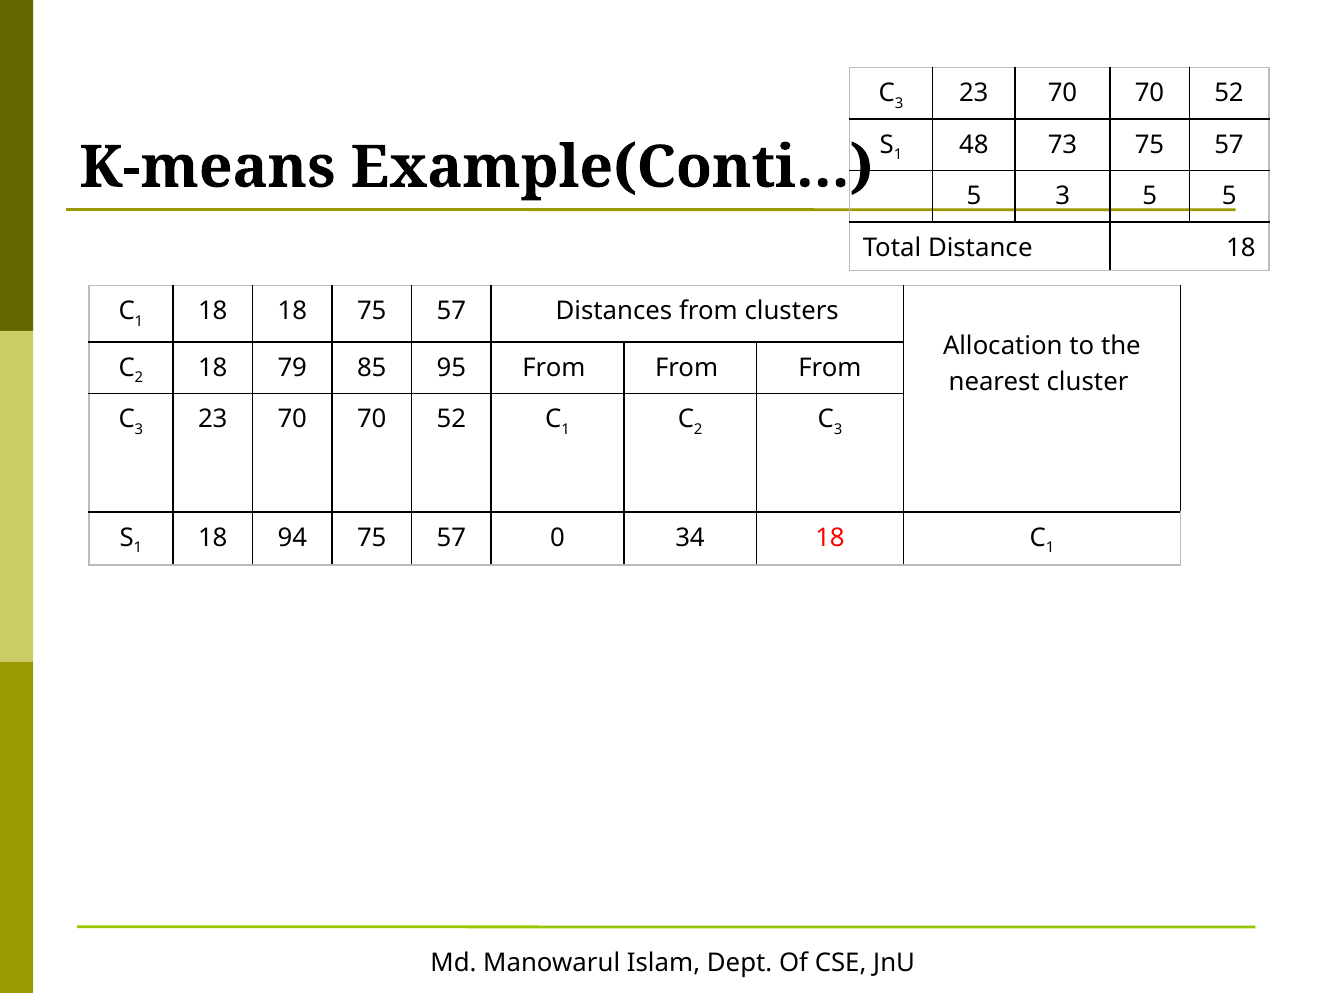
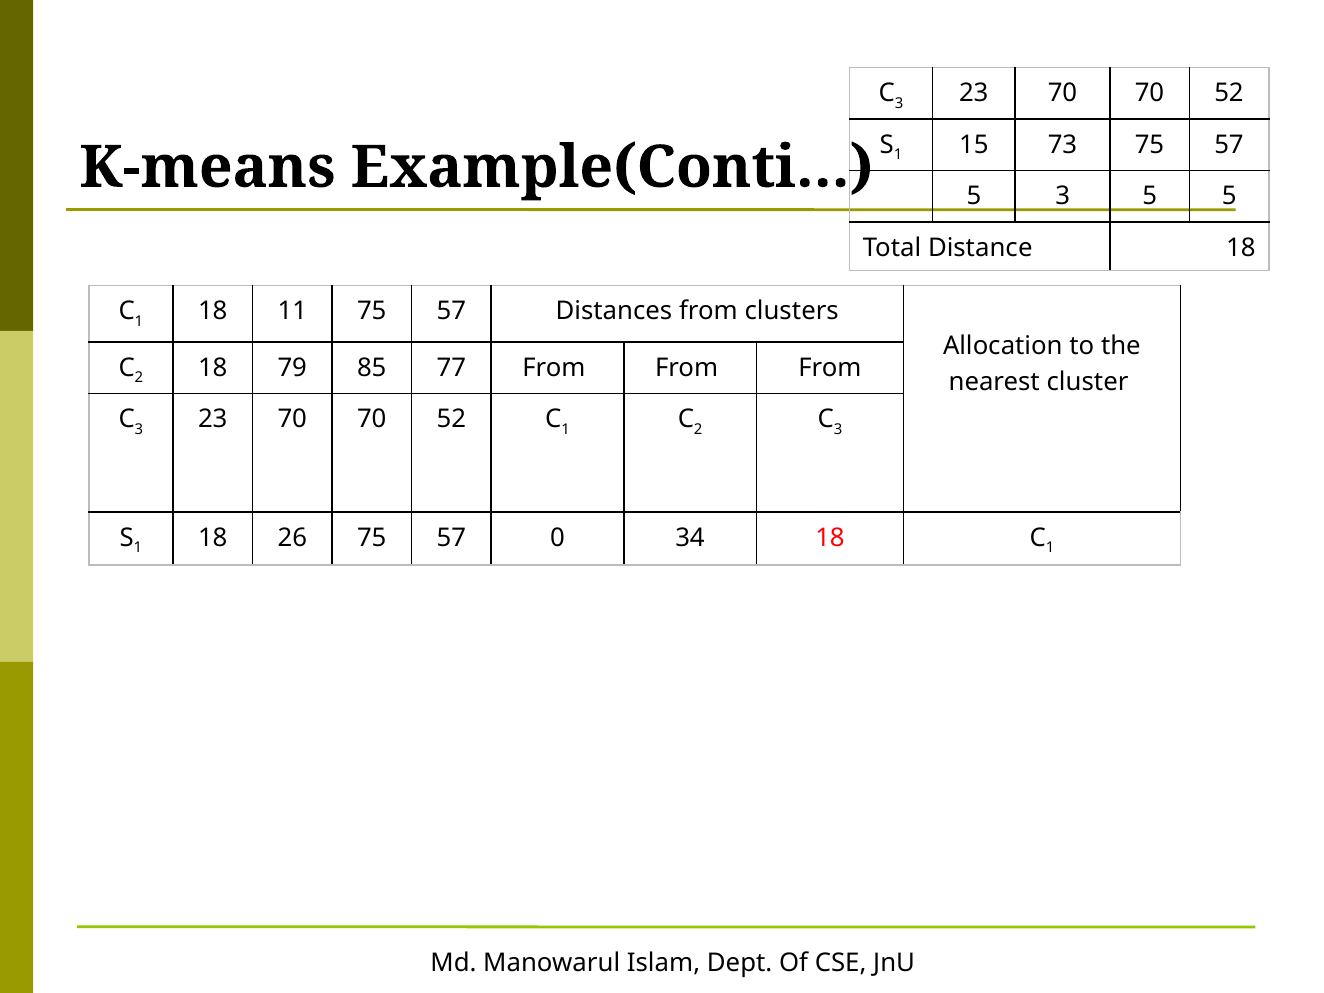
48: 48 -> 15
18 18: 18 -> 11
95: 95 -> 77
94: 94 -> 26
